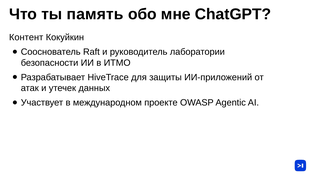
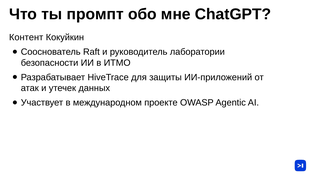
память: память -> промпт
